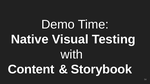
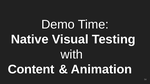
Storybook: Storybook -> Animation
